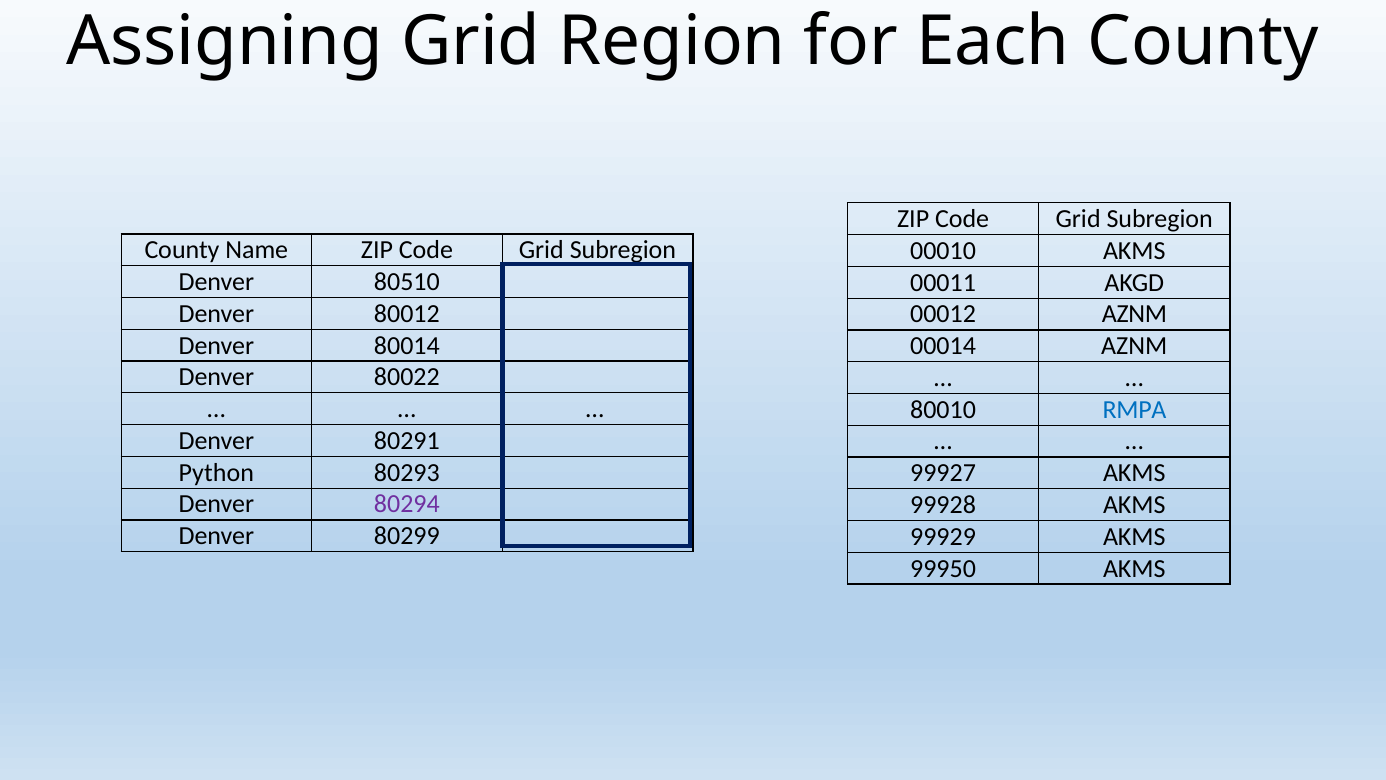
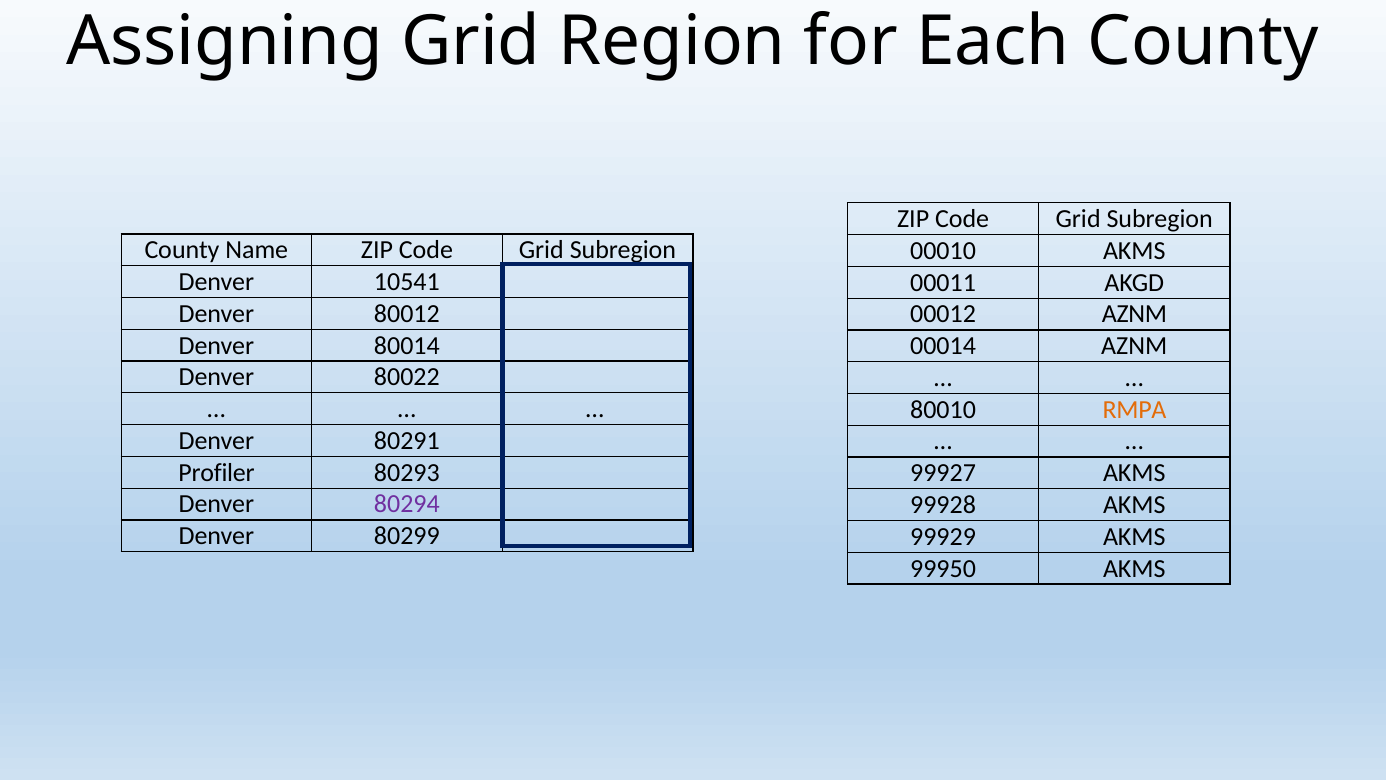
80510: 80510 -> 10541
RMPA colour: blue -> orange
Python: Python -> Profiler
